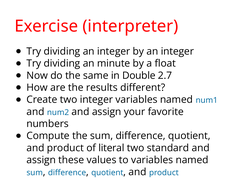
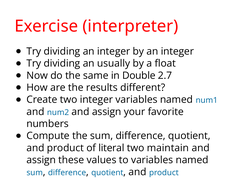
minute: minute -> usually
standard: standard -> maintain
